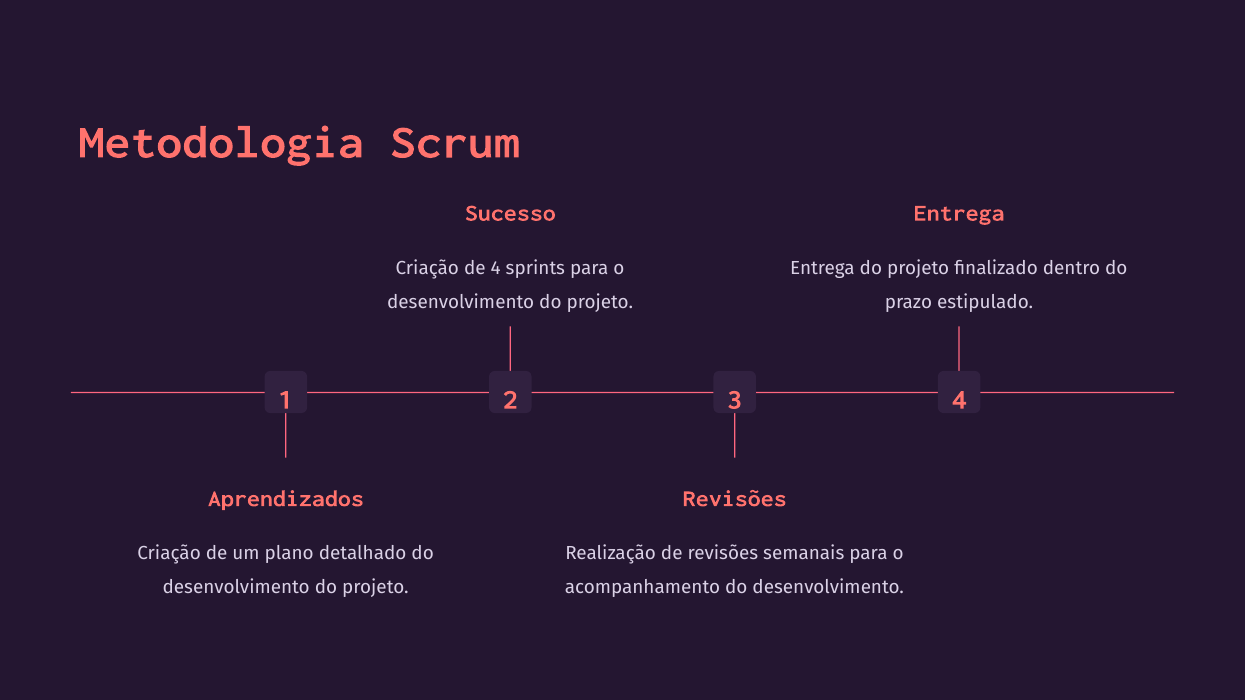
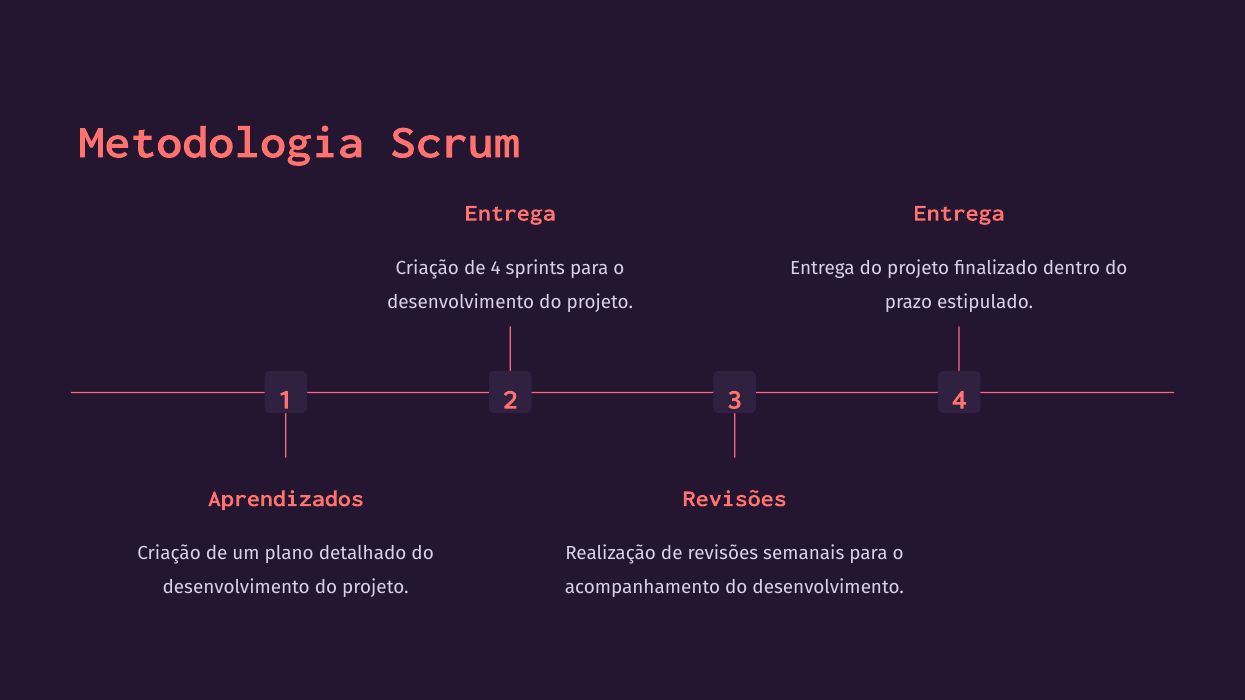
Sucesso at (510, 213): Sucesso -> Entrega
